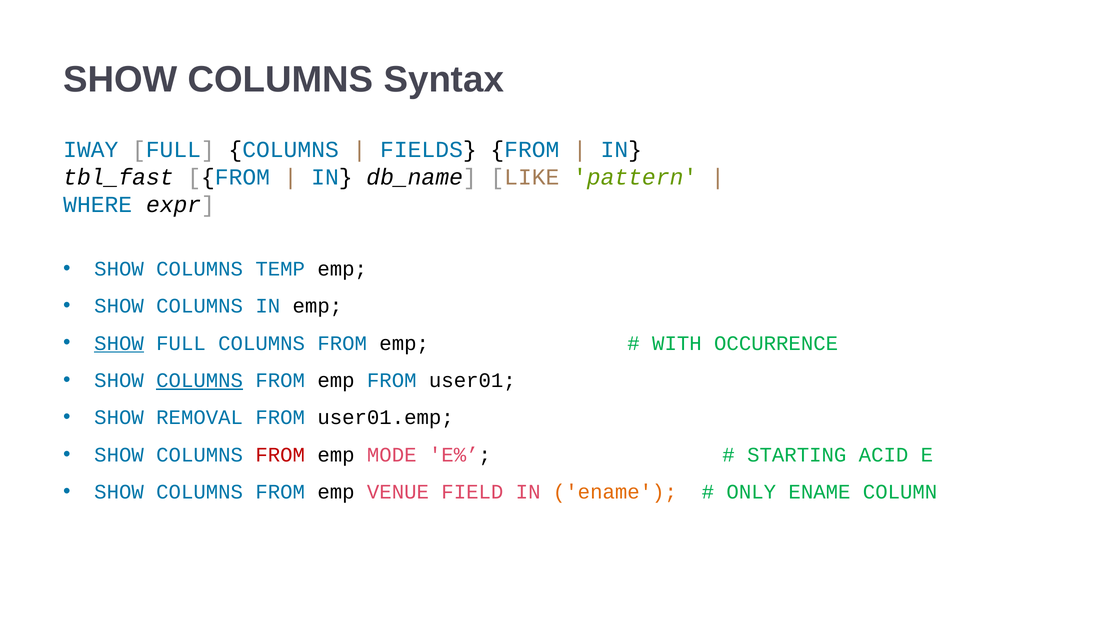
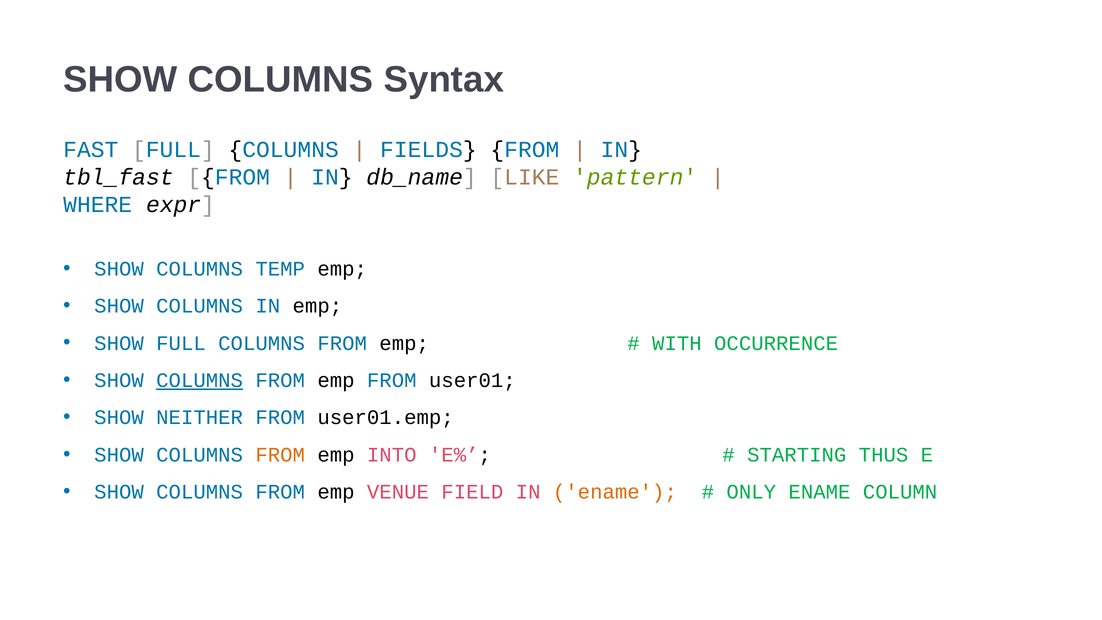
IWAY: IWAY -> FAST
SHOW at (119, 343) underline: present -> none
REMOVAL: REMOVAL -> NEITHER
FROM at (280, 455) colour: red -> orange
MODE: MODE -> INTO
ACID: ACID -> THUS
